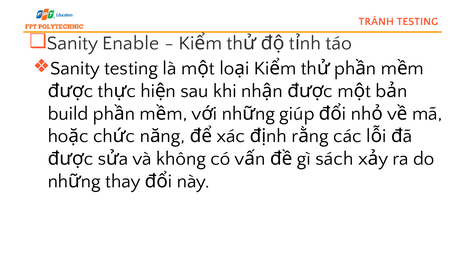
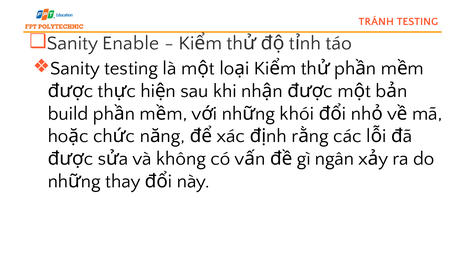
giúp: giúp -> khói
sách: sách -> ngân
